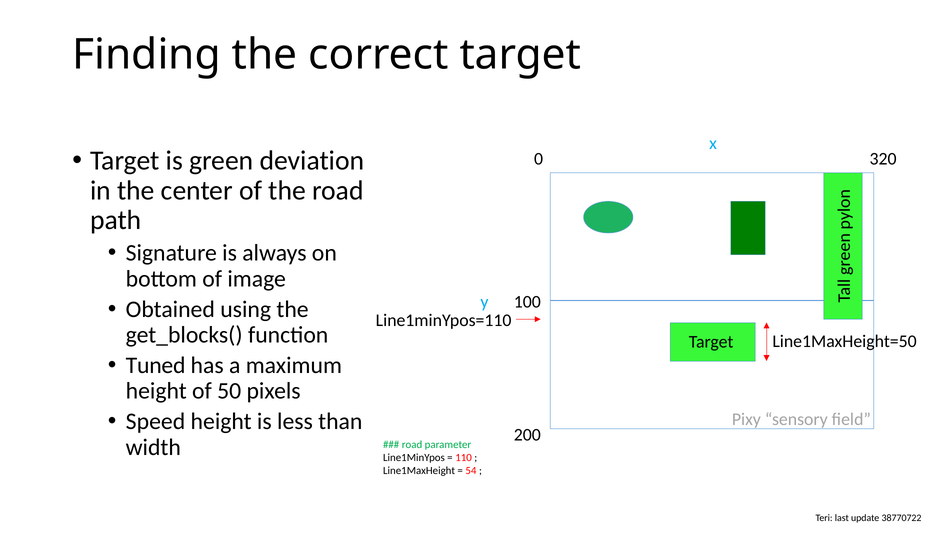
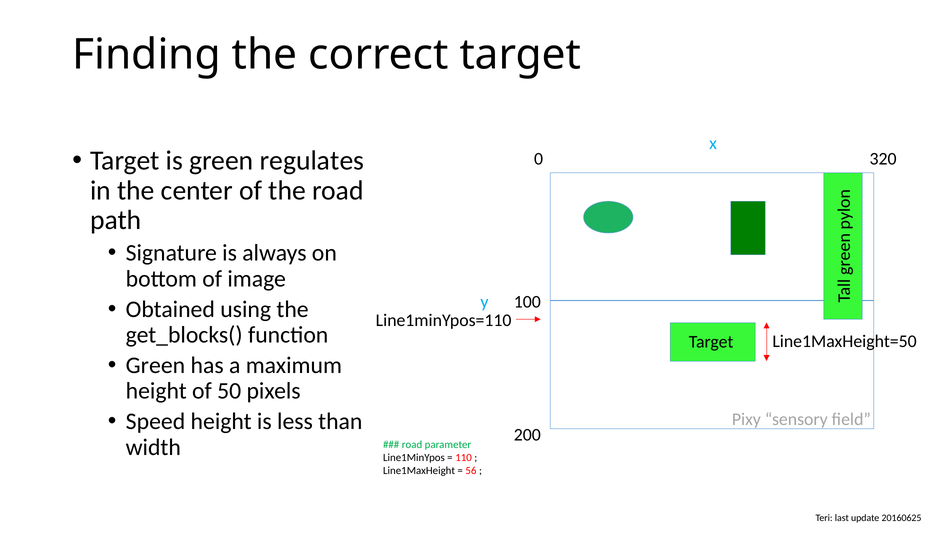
deviation: deviation -> regulates
Tuned at (156, 365): Tuned -> Green
54: 54 -> 56
38770722: 38770722 -> 20160625
